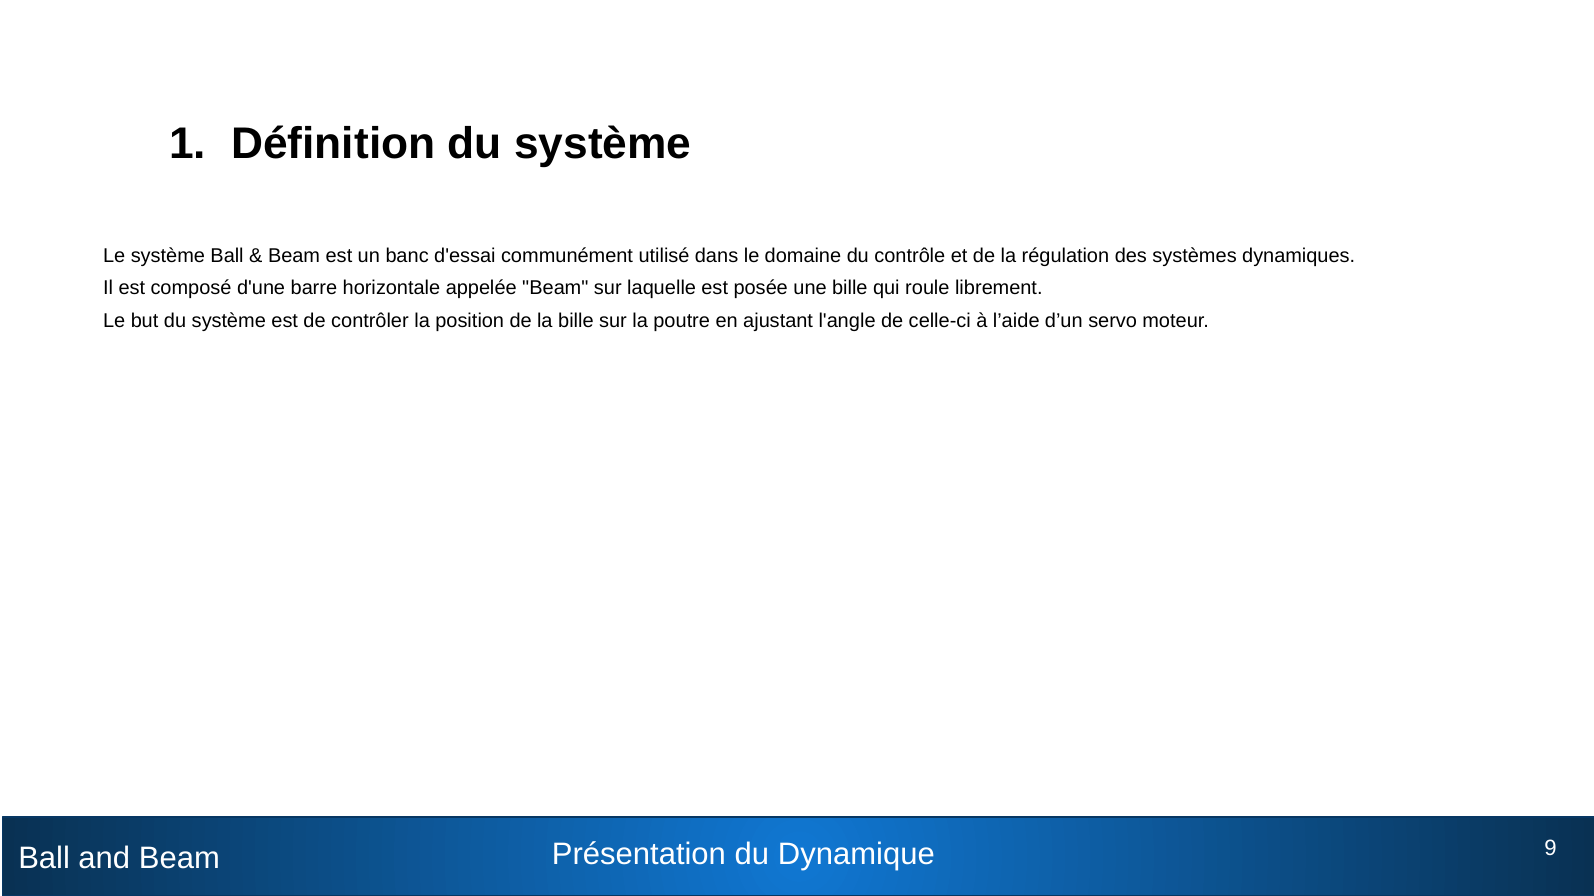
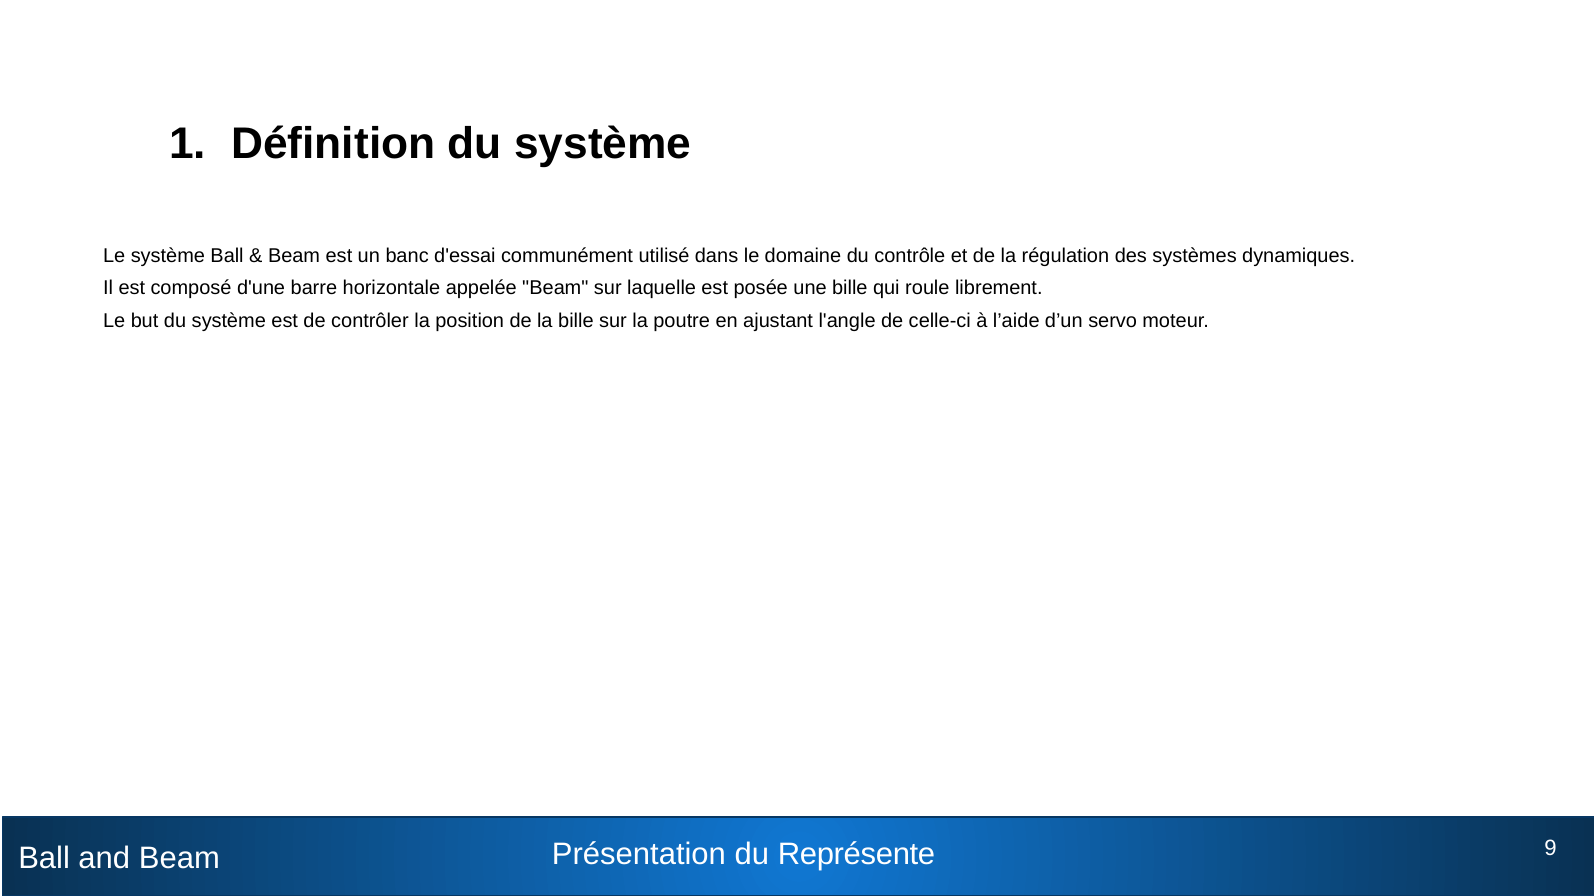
Dynamique: Dynamique -> Représente
